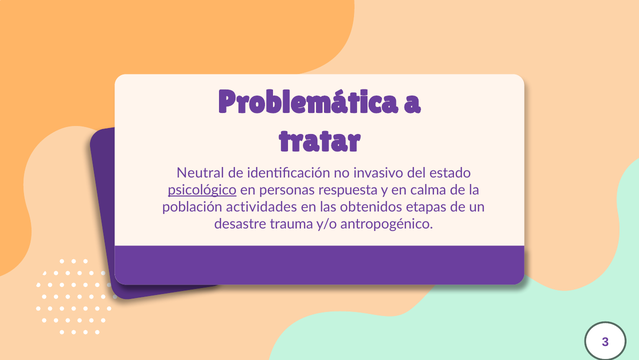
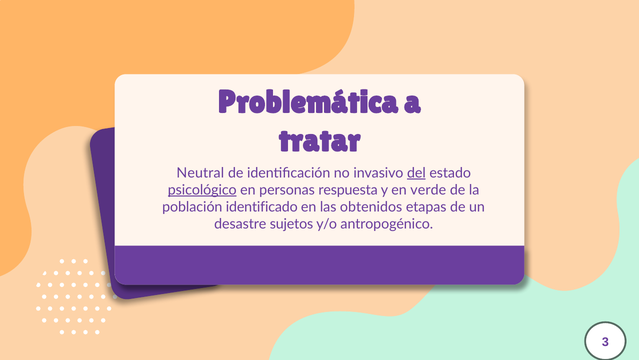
del underline: none -> present
calma: calma -> verde
actividades: actividades -> identificado
trauma: trauma -> sujetos
